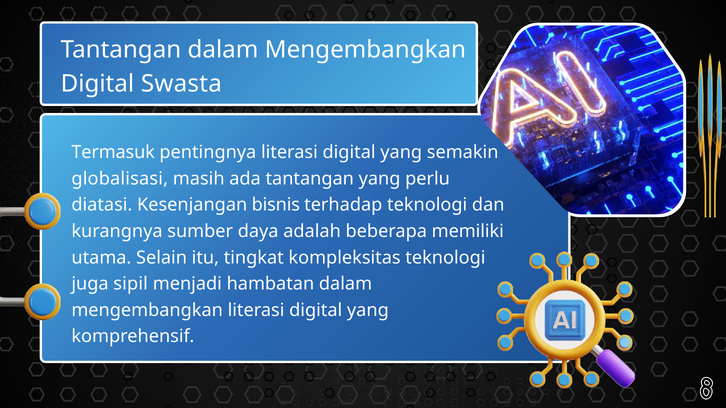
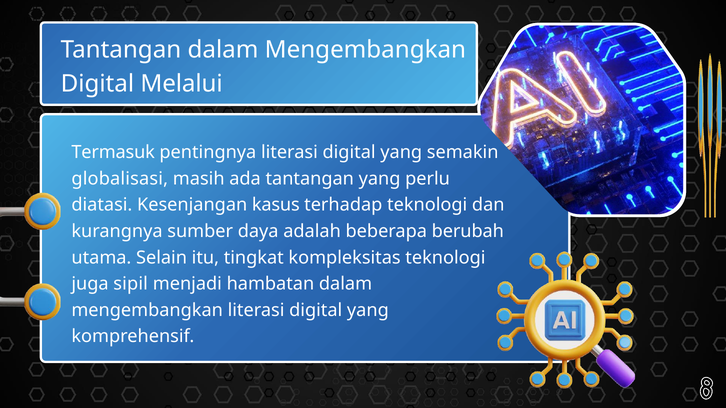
Swasta: Swasta -> Melalui
bisnis: bisnis -> kasus
memiliki: memiliki -> berubah
